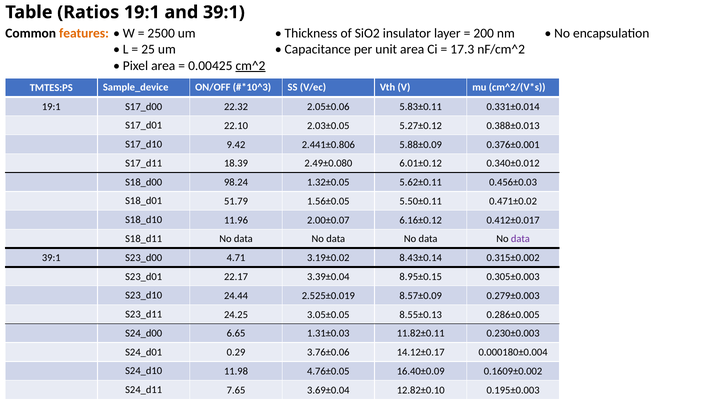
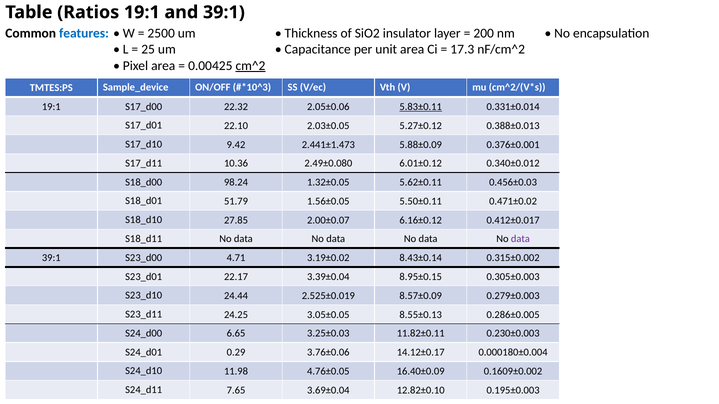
features colour: orange -> blue
5.83±0.11 underline: none -> present
2.441±0.806: 2.441±0.806 -> 2.441±1.473
18.39: 18.39 -> 10.36
11.96: 11.96 -> 27.85
1.31±0.03: 1.31±0.03 -> 3.25±0.03
